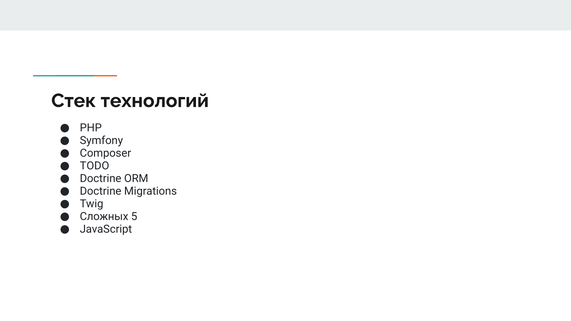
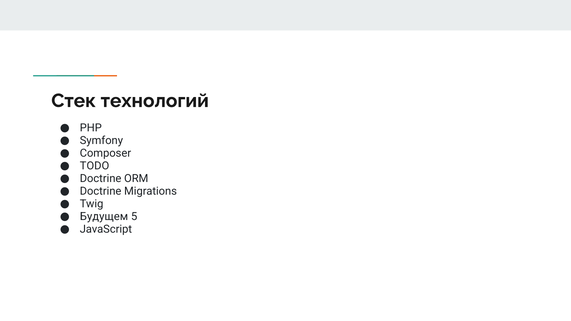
Сложных: Сложных -> Будущем
